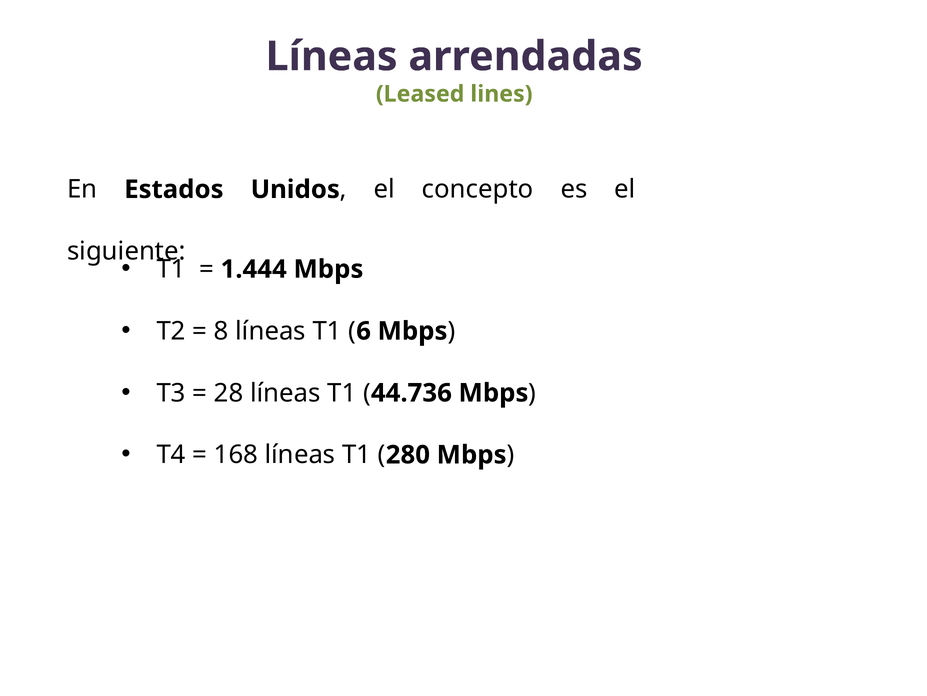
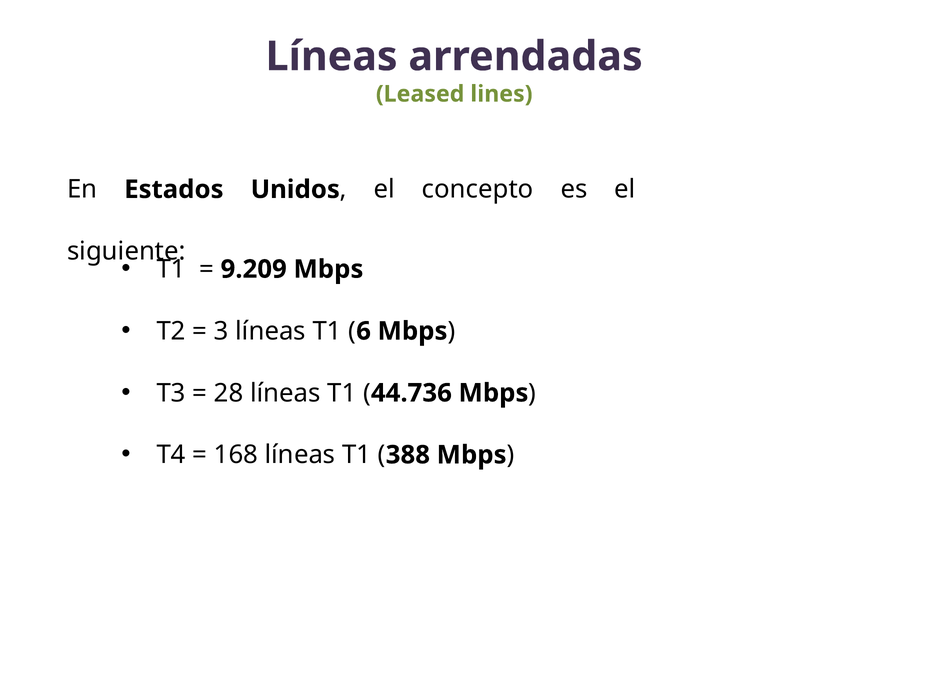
1.444: 1.444 -> 9.209
8: 8 -> 3
280: 280 -> 388
